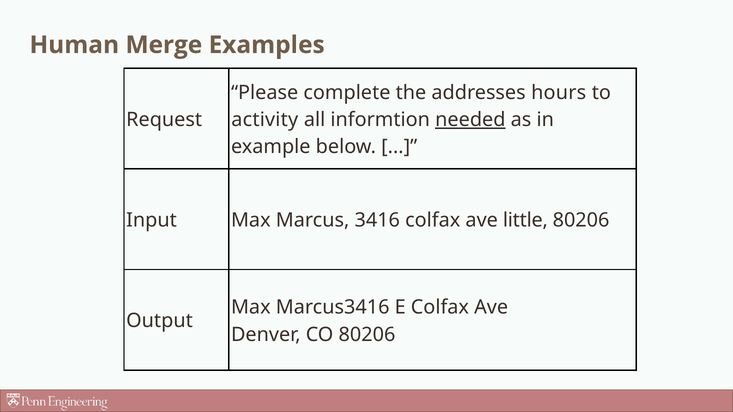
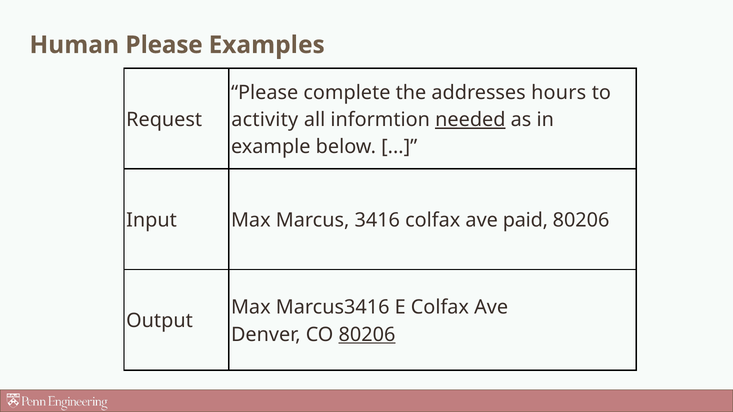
Human Merge: Merge -> Please
little: little -> paid
80206 at (367, 335) underline: none -> present
